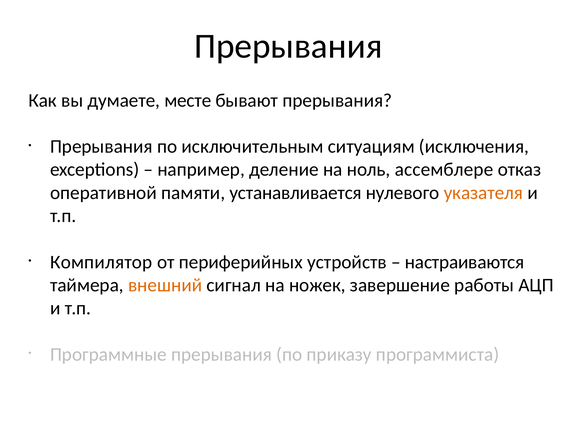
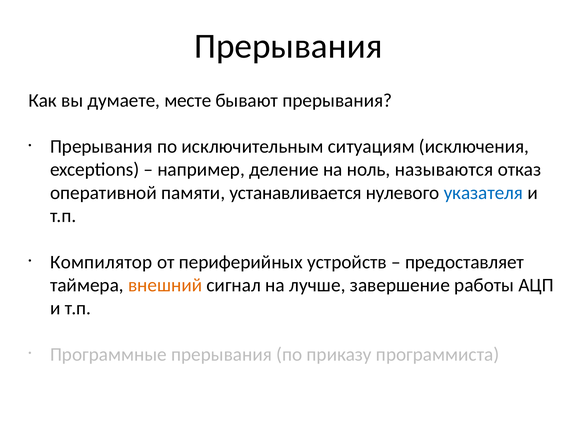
ассемблере: ассемблере -> называются
указателя colour: orange -> blue
настраиваются: настраиваются -> предоставляет
ножек: ножек -> лучше
